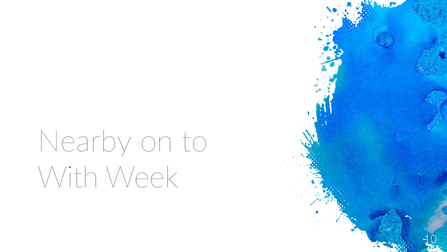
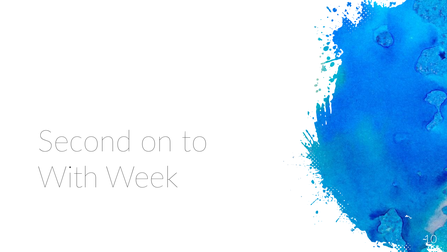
Nearby: Nearby -> Second
